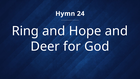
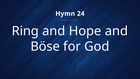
Deer: Deer -> Böse
